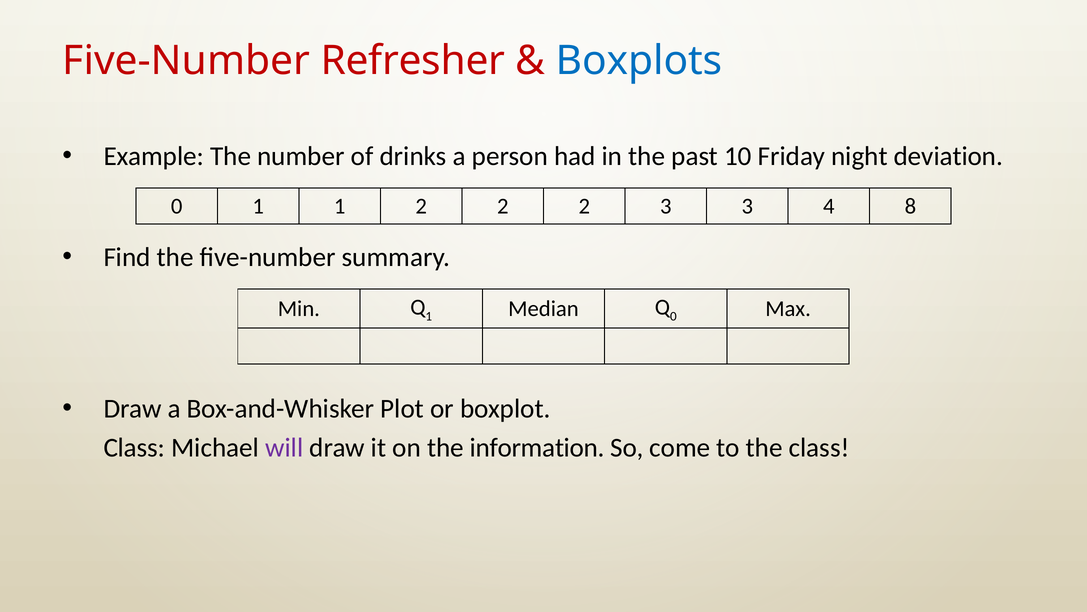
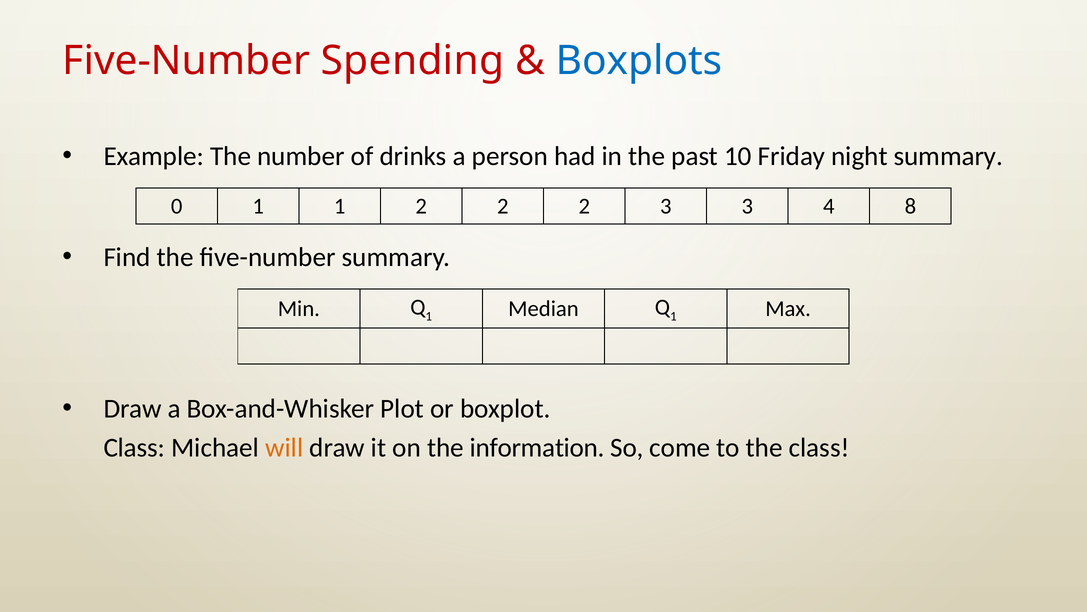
Refresher: Refresher -> Spending
night deviation: deviation -> summary
0 at (673, 316): 0 -> 1
will colour: purple -> orange
